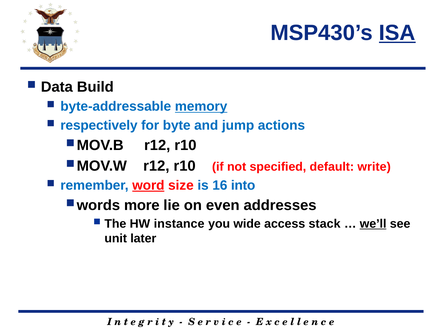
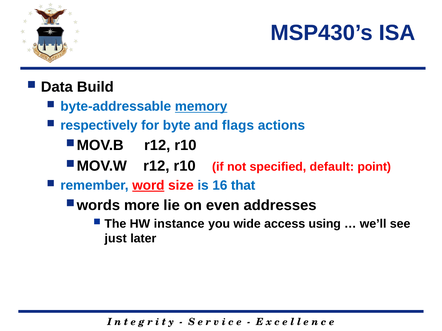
ISA underline: present -> none
jump: jump -> flags
write: write -> point
into: into -> that
stack: stack -> using
we’ll underline: present -> none
unit: unit -> just
